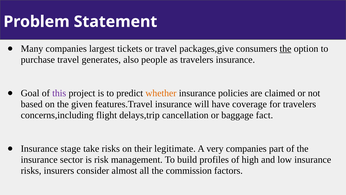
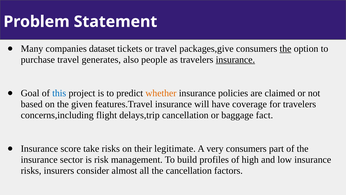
largest: largest -> dataset
insurance at (235, 60) underline: none -> present
this colour: purple -> blue
stage: stage -> score
very companies: companies -> consumers
the commission: commission -> cancellation
